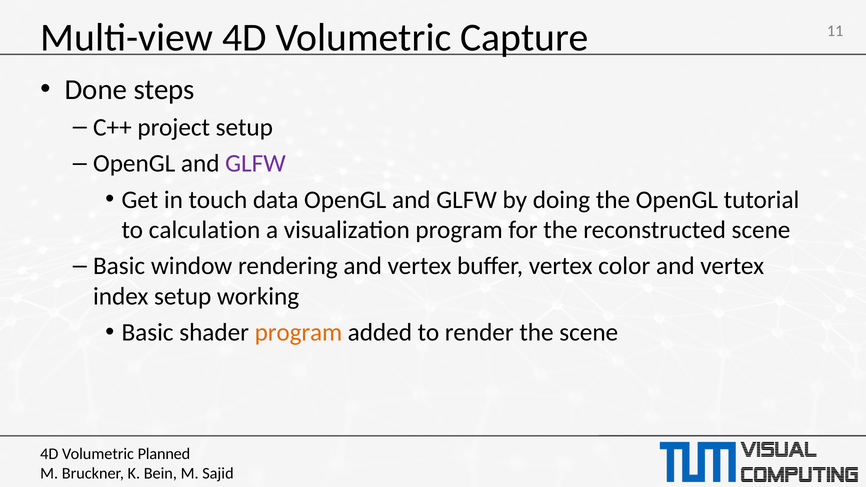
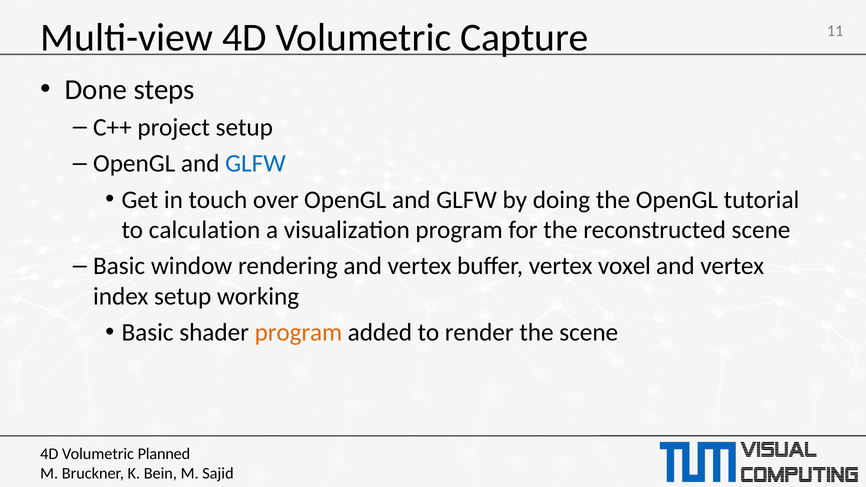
GLFW at (255, 164) colour: purple -> blue
data: data -> over
color: color -> voxel
